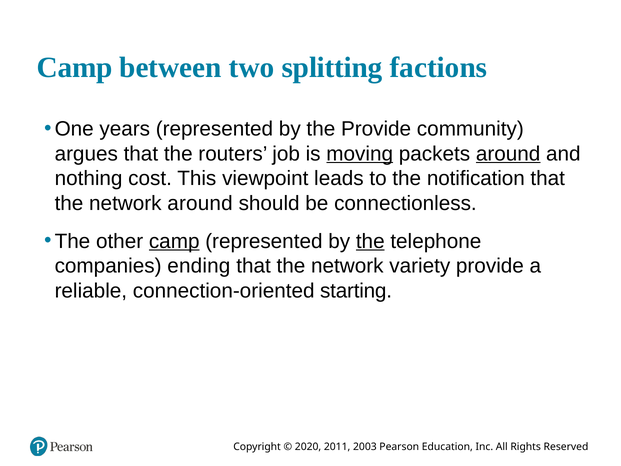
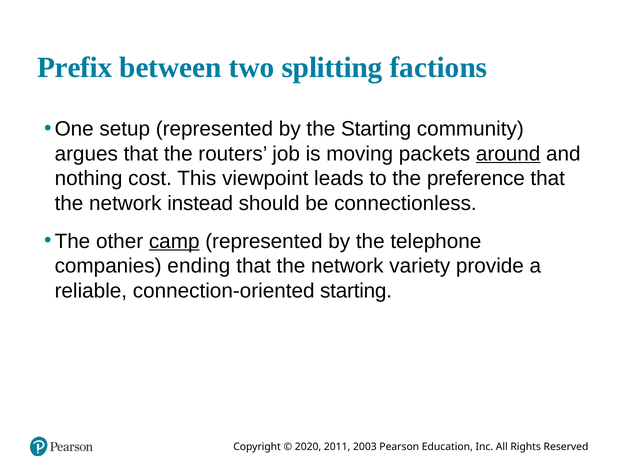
Camp at (75, 67): Camp -> Prefix
years: years -> setup
the Provide: Provide -> Starting
moving underline: present -> none
notification: notification -> preference
network around: around -> instead
the at (370, 241) underline: present -> none
